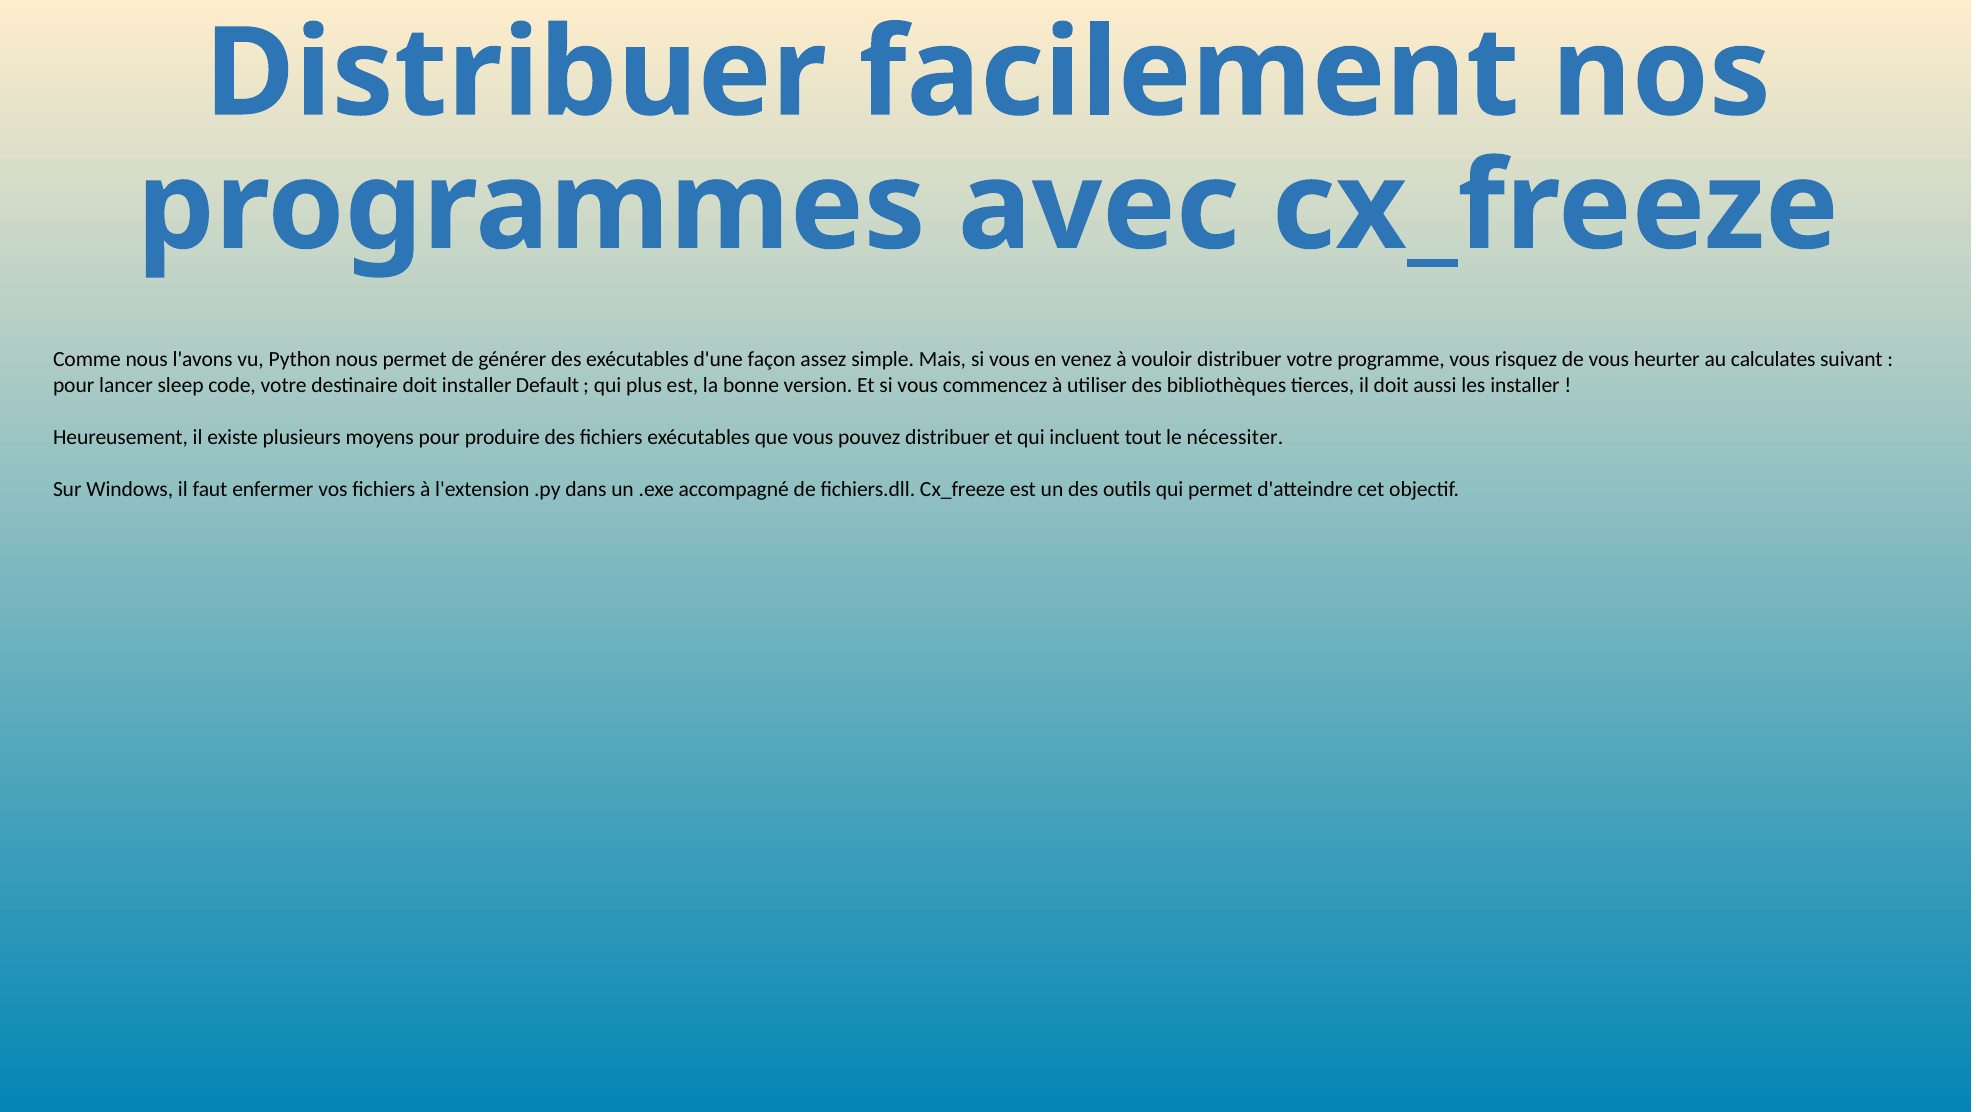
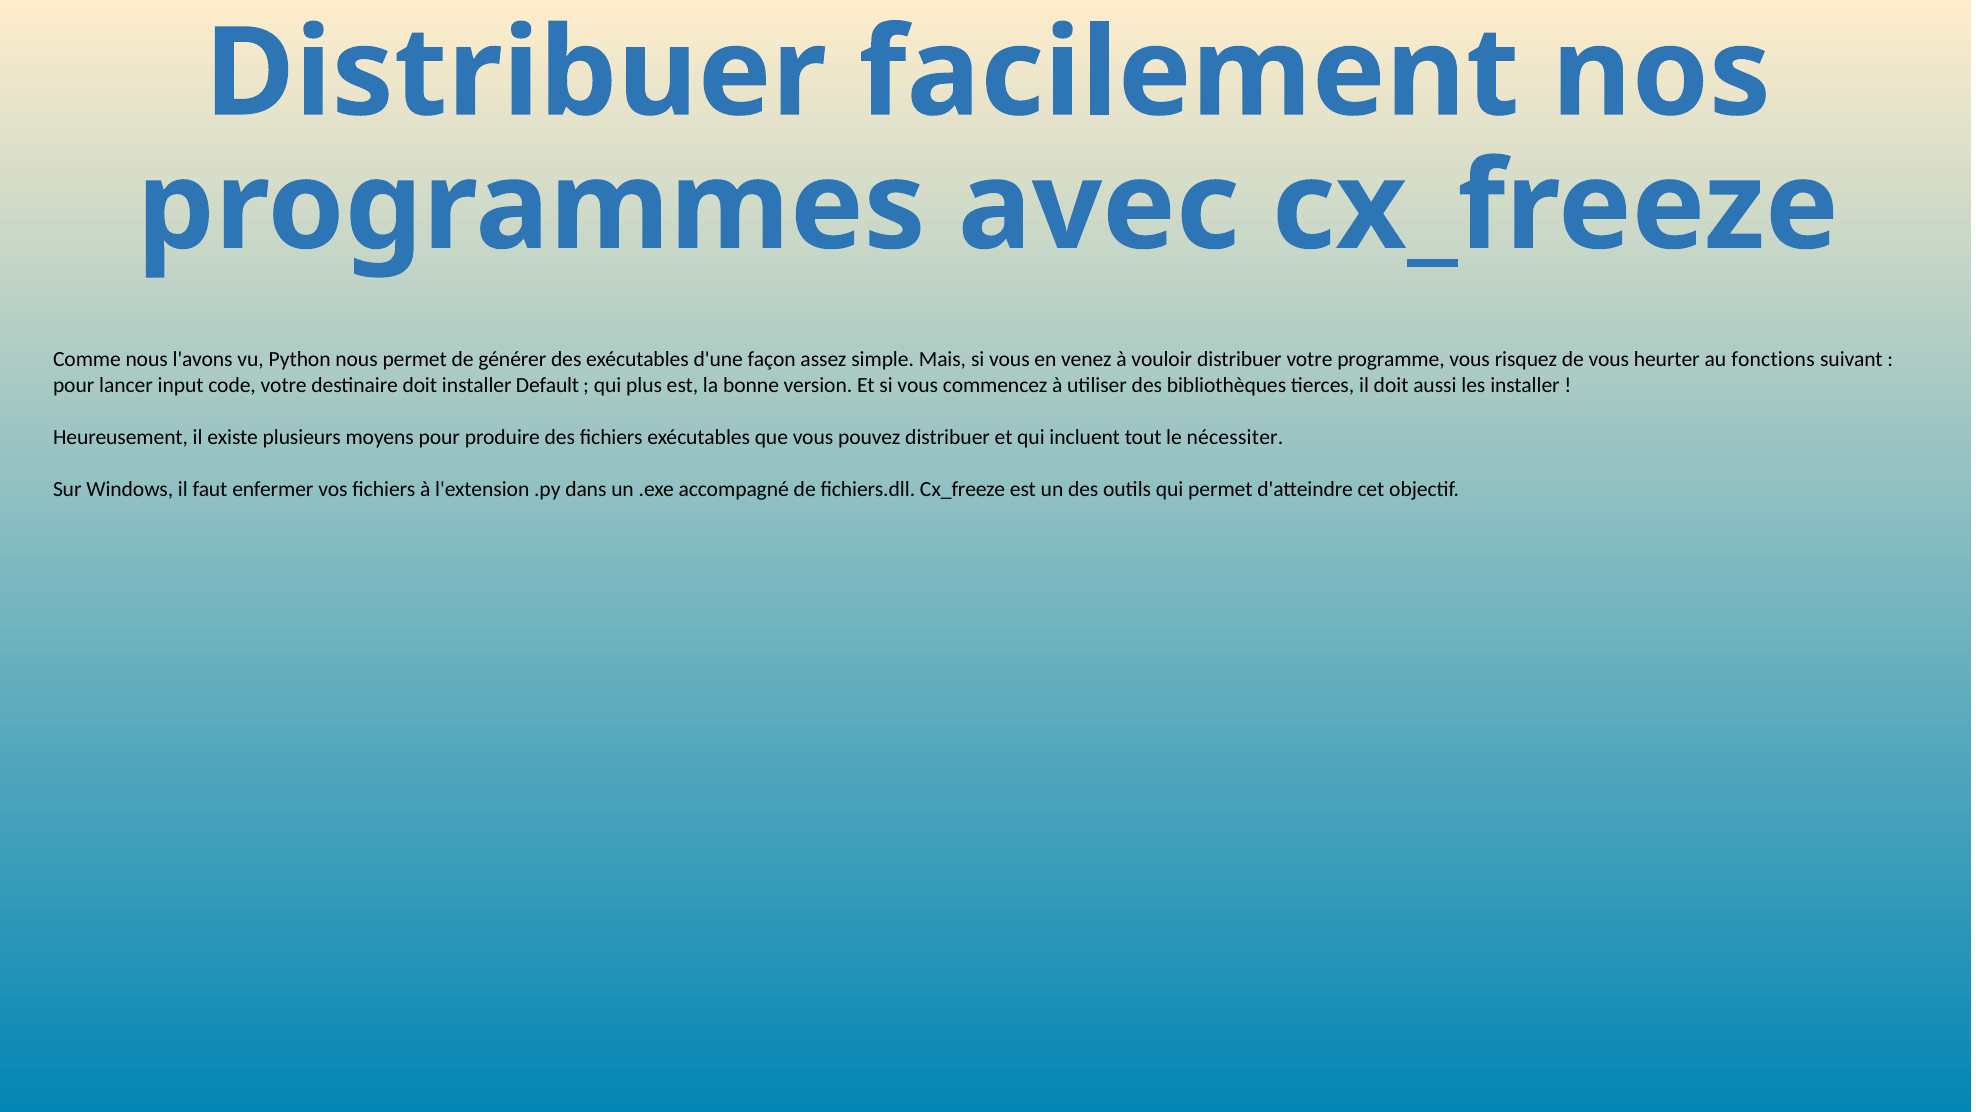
calculates: calculates -> fonctions
sleep: sleep -> input
